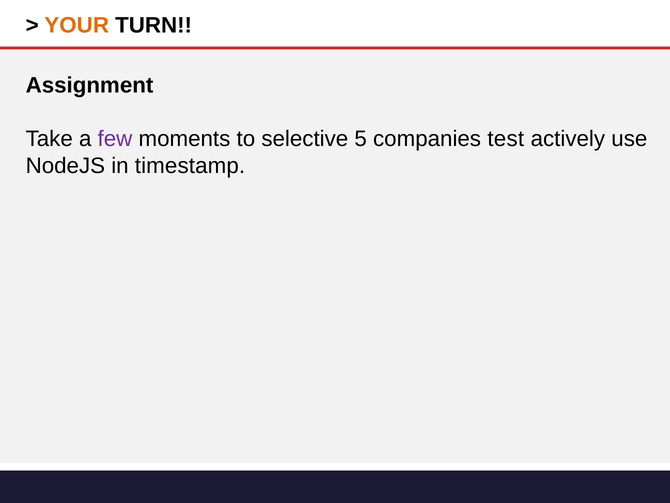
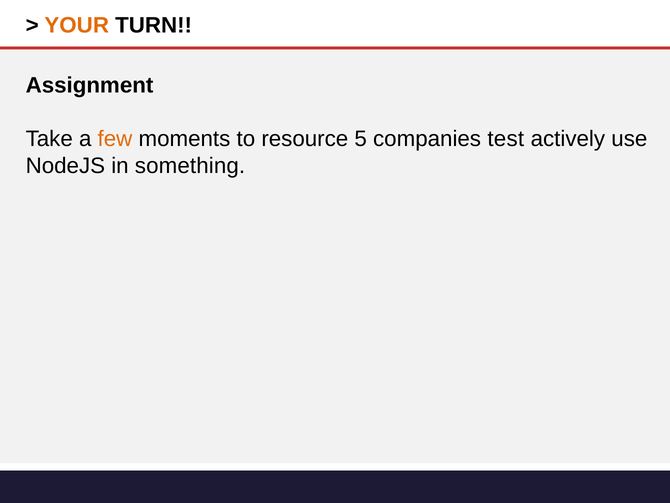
few colour: purple -> orange
selective: selective -> resource
timestamp: timestamp -> something
